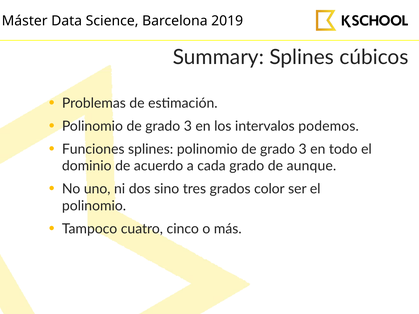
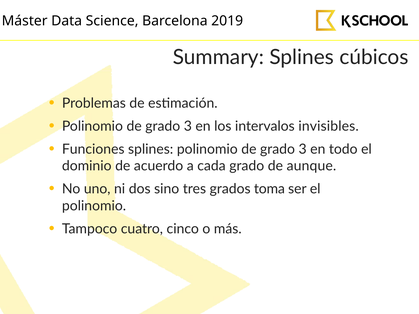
podemos: podemos -> invisibles
color: color -> toma
